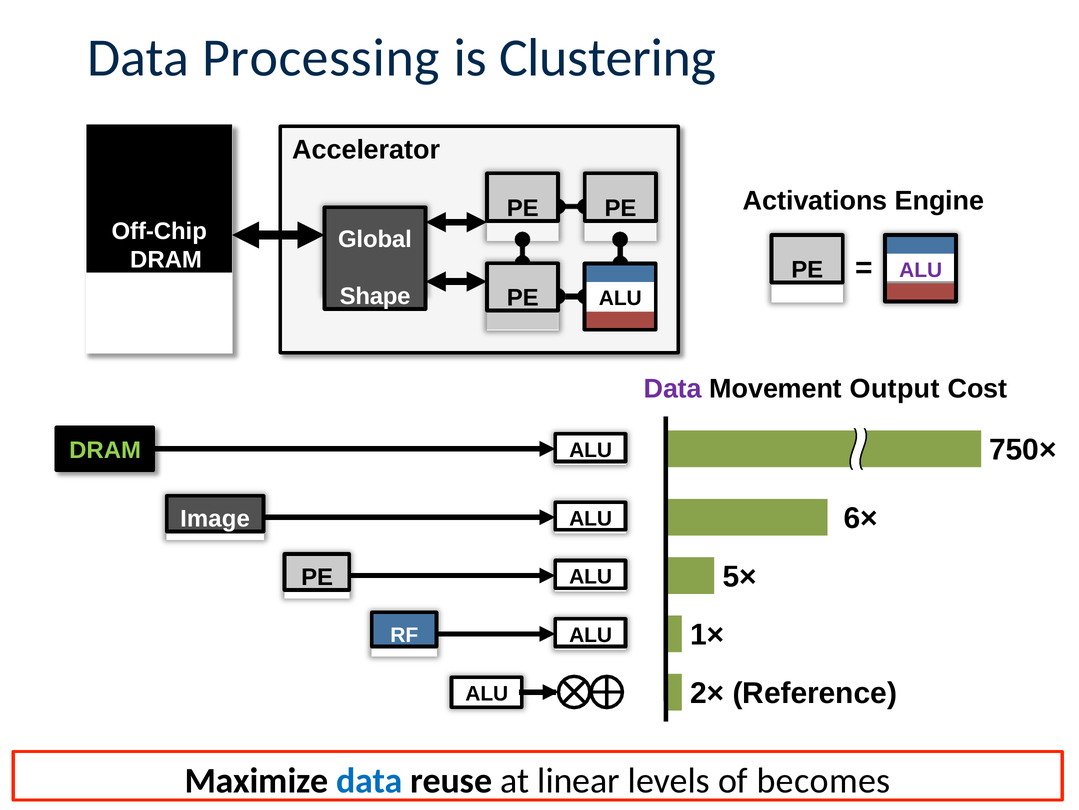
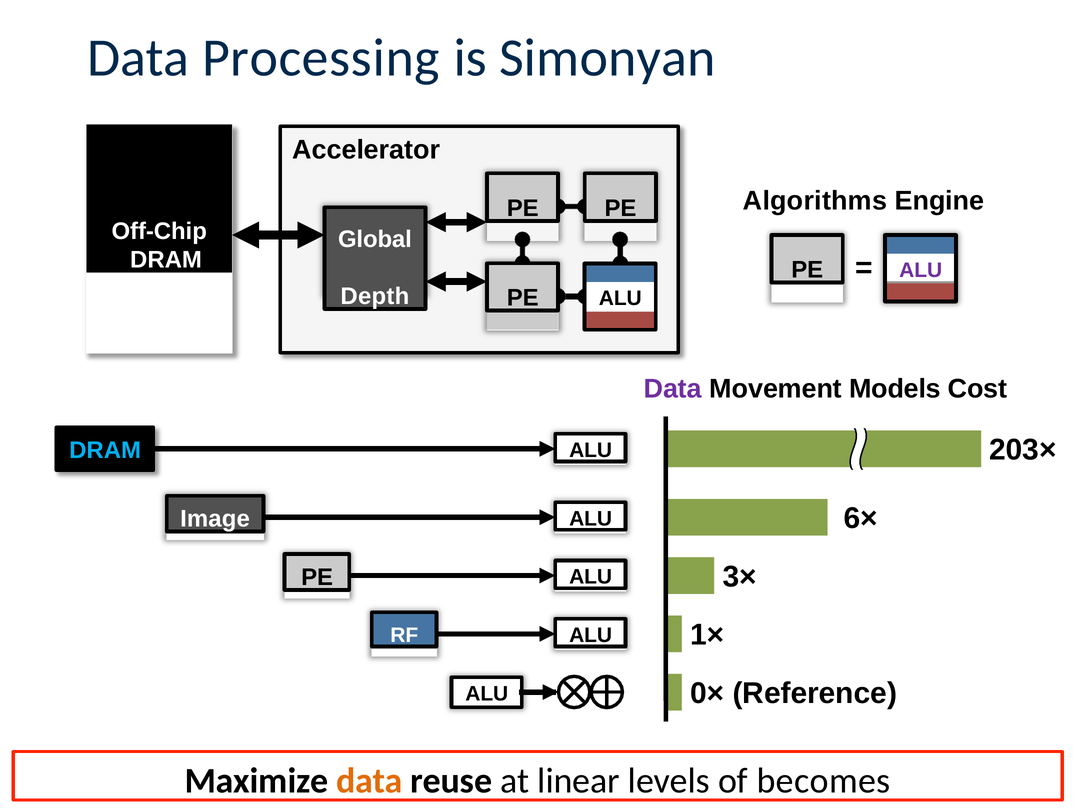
Clustering: Clustering -> Simonyan
Activations: Activations -> Algorithms
Shape: Shape -> Depth
Output: Output -> Models
750×: 750× -> 203×
DRAM at (105, 450) colour: light green -> light blue
5×: 5× -> 3×
2×: 2× -> 0×
data at (369, 780) colour: blue -> orange
